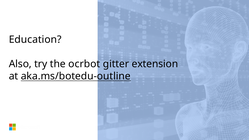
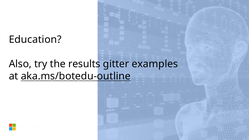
ocrbot: ocrbot -> results
extension: extension -> examples
